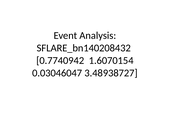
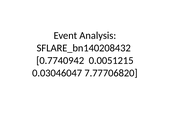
1.6070154: 1.6070154 -> 0.0051215
3.48938727: 3.48938727 -> 7.77706820
